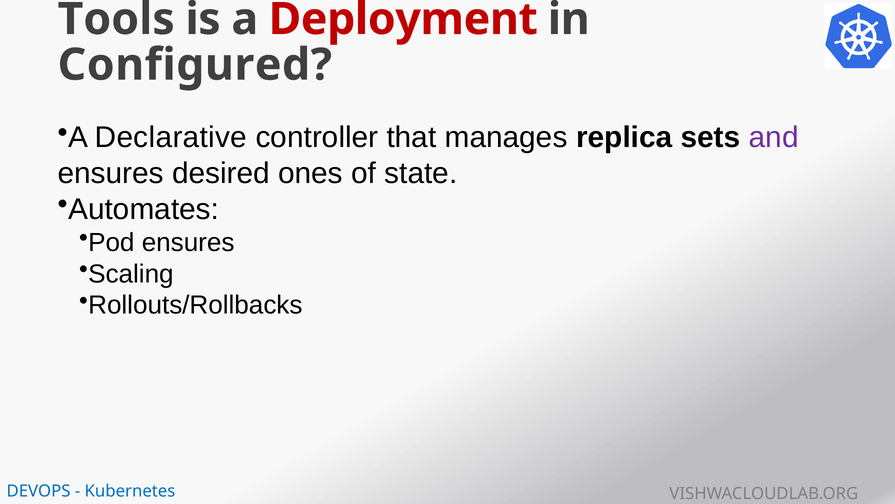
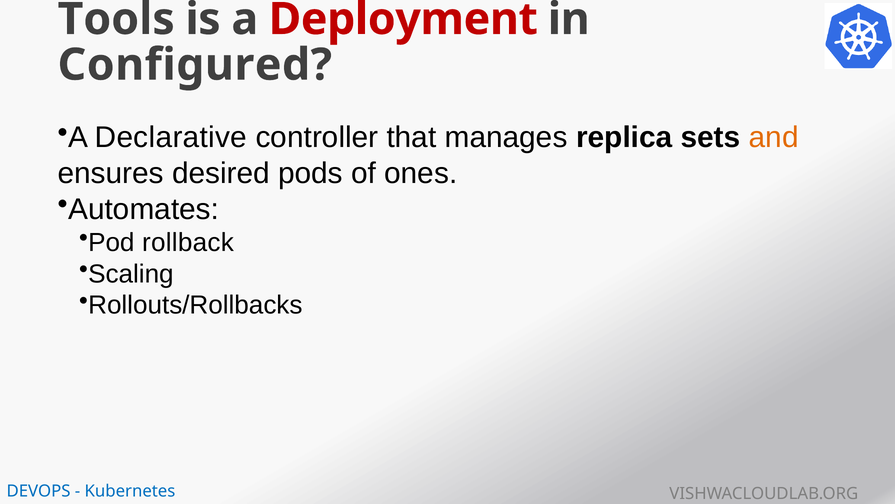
and colour: purple -> orange
ones: ones -> pods
state: state -> ones
Pod ensures: ensures -> rollback
